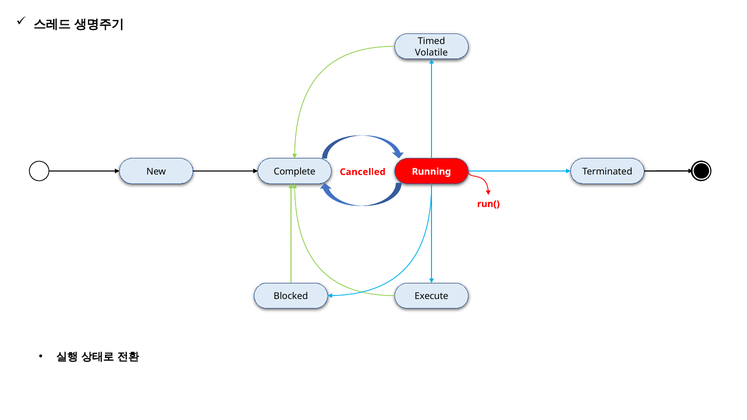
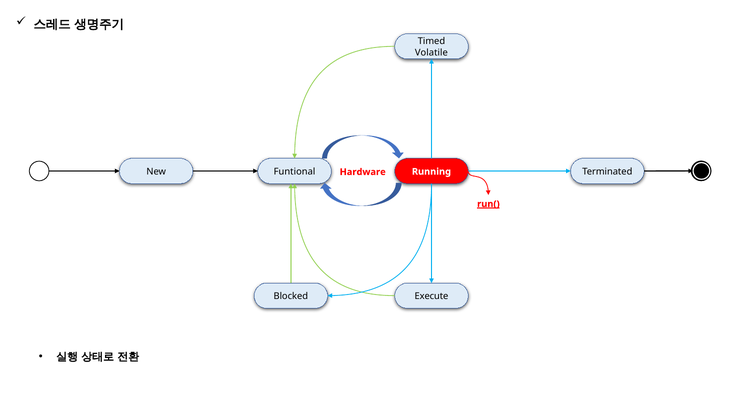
Complete: Complete -> Funtional
Cancelled: Cancelled -> Hardware
run( underline: none -> present
